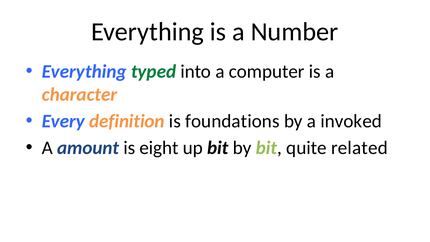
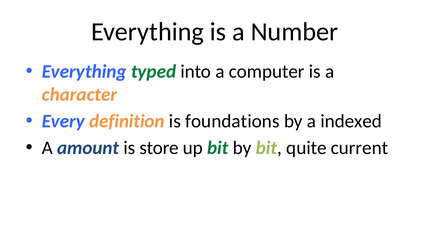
invoked: invoked -> indexed
eight: eight -> store
bit at (218, 148) colour: black -> green
related: related -> current
